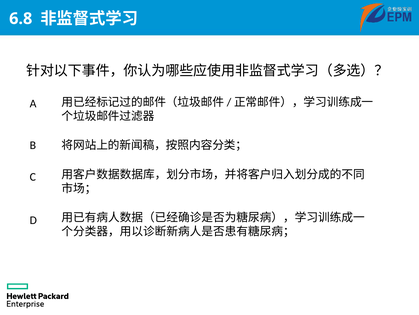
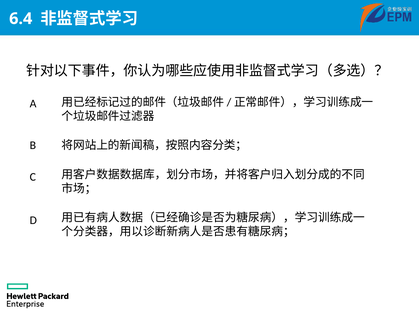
6.8: 6.8 -> 6.4
